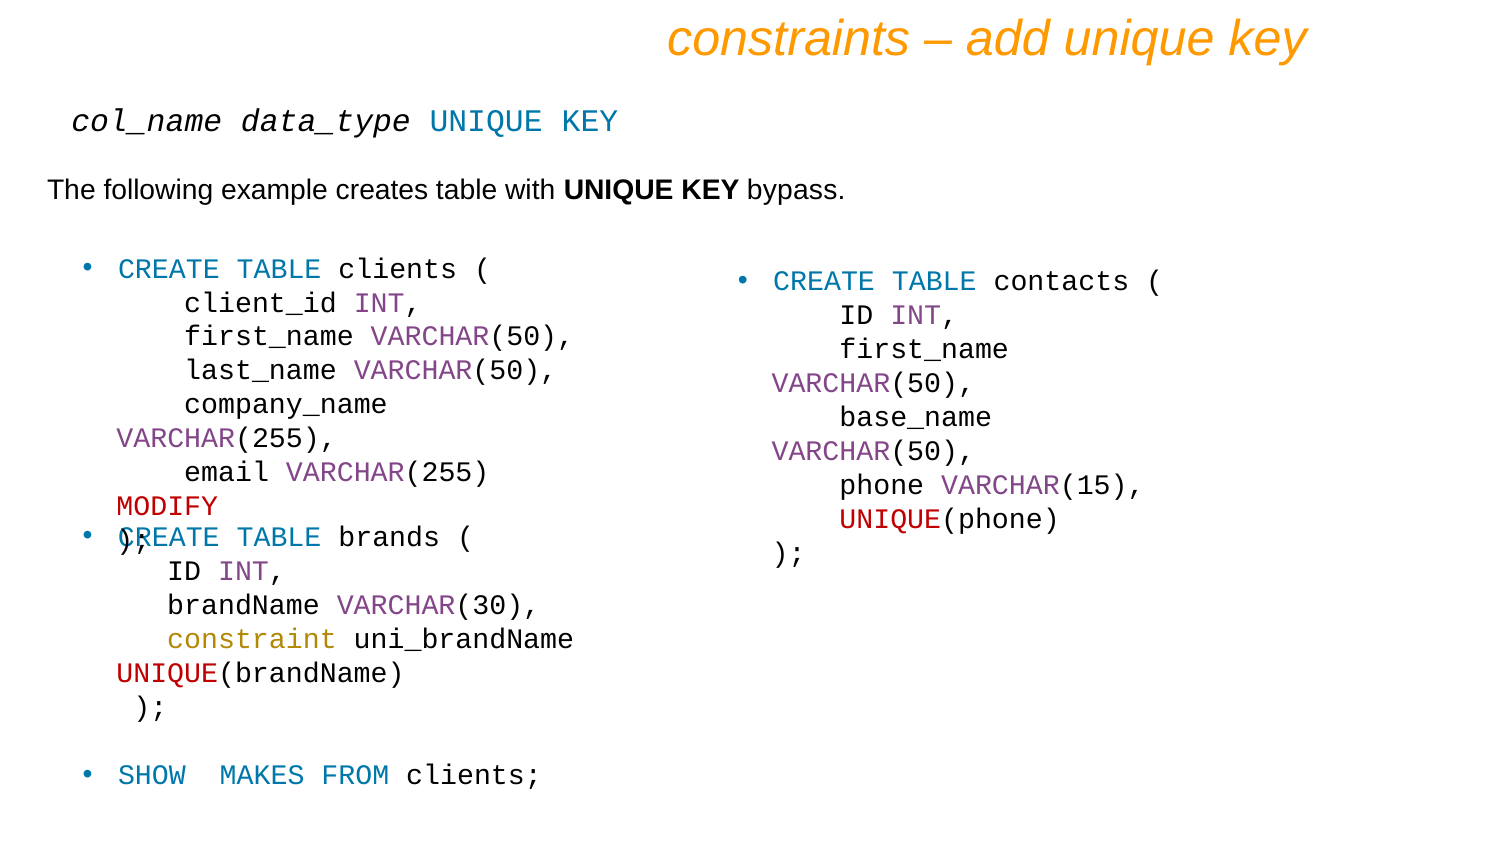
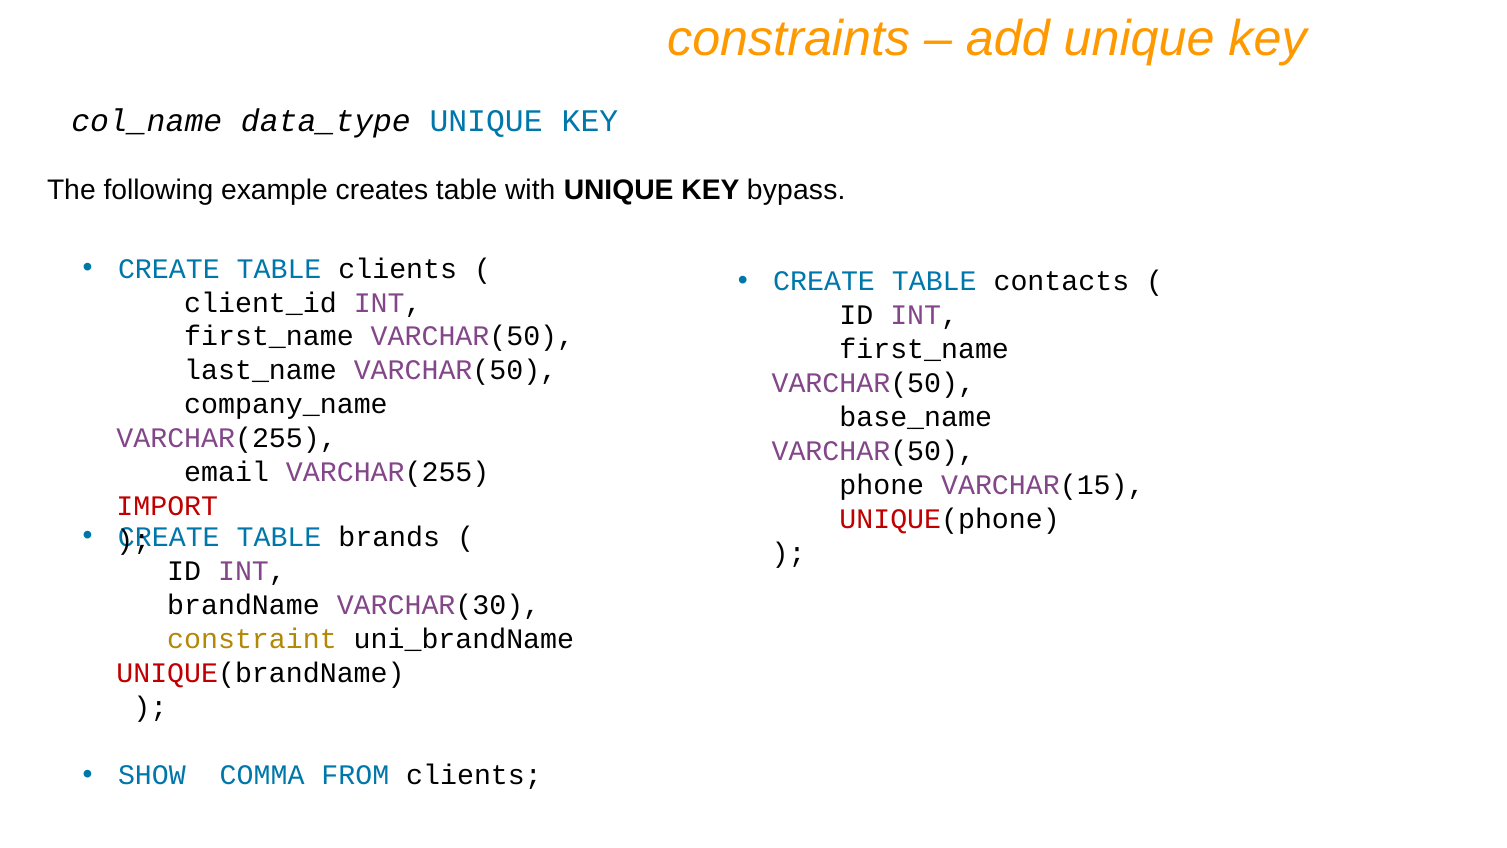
MODIFY: MODIFY -> IMPORT
MAKES: MAKES -> COMMA
